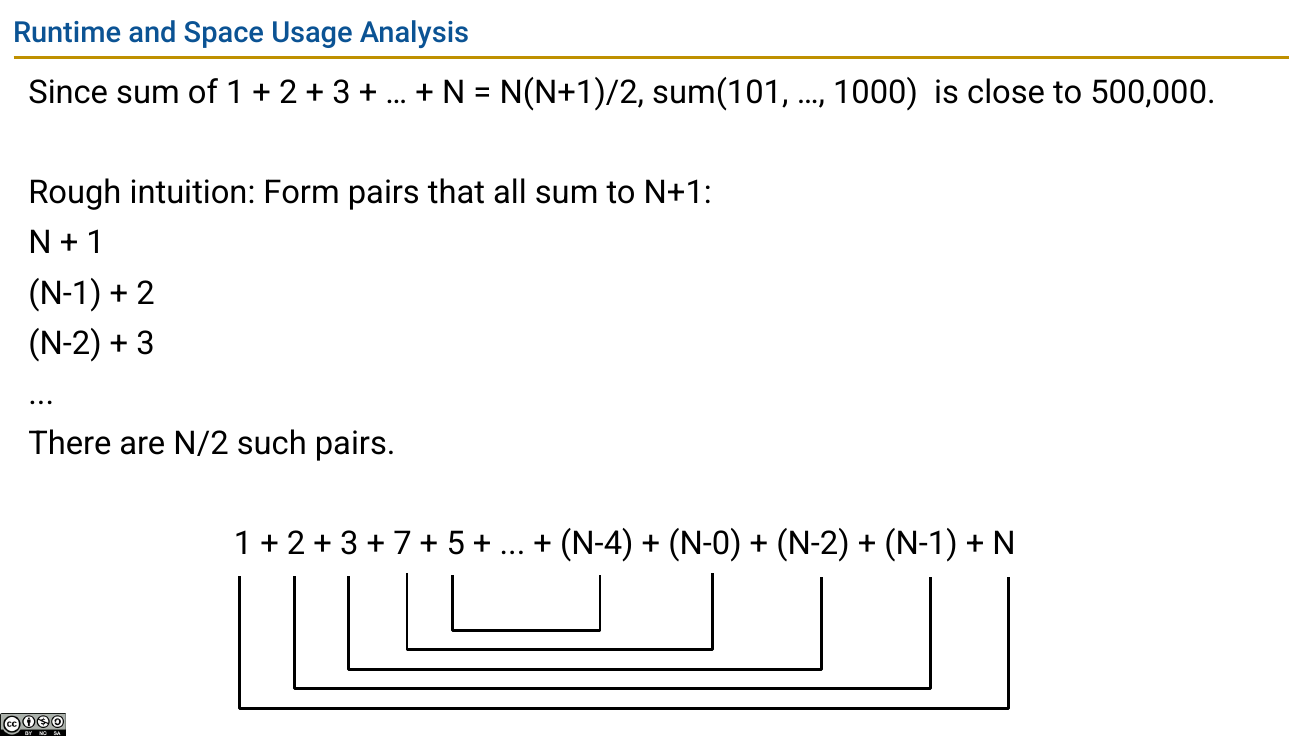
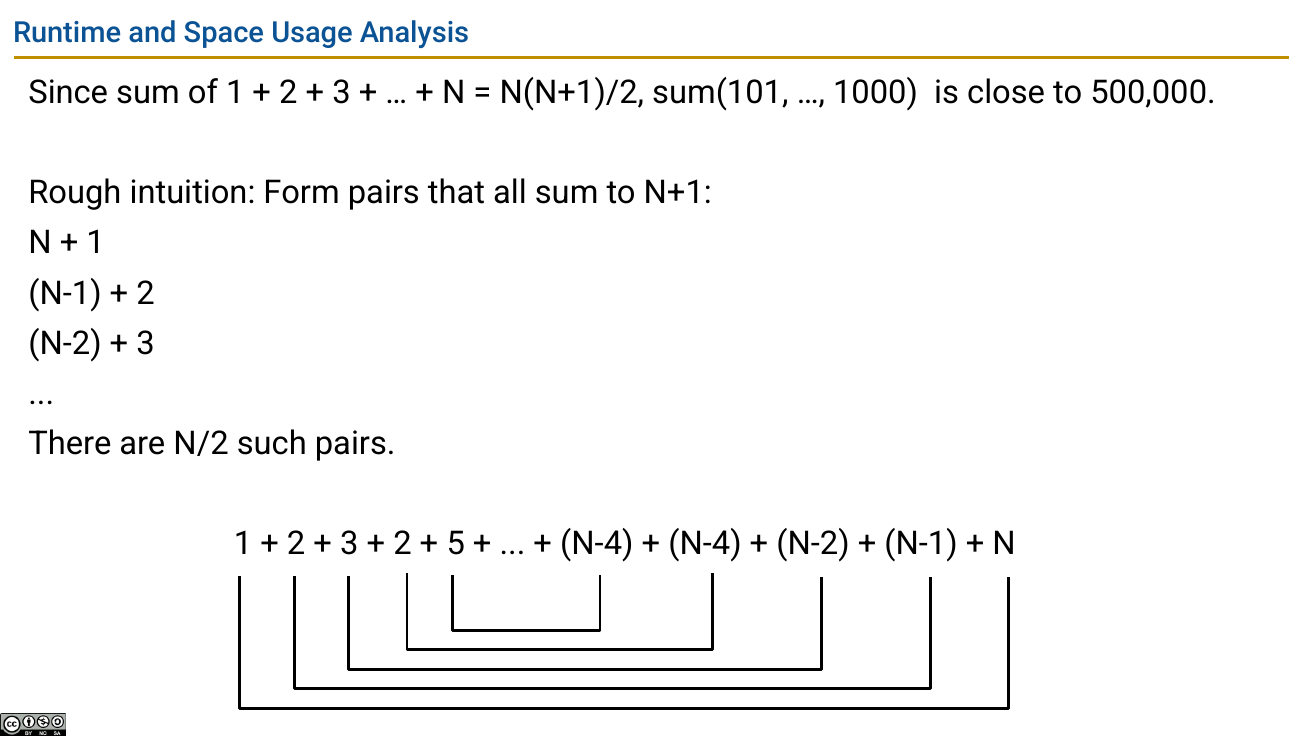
7 at (403, 544): 7 -> 2
N-0 at (705, 544): N-0 -> N-4
